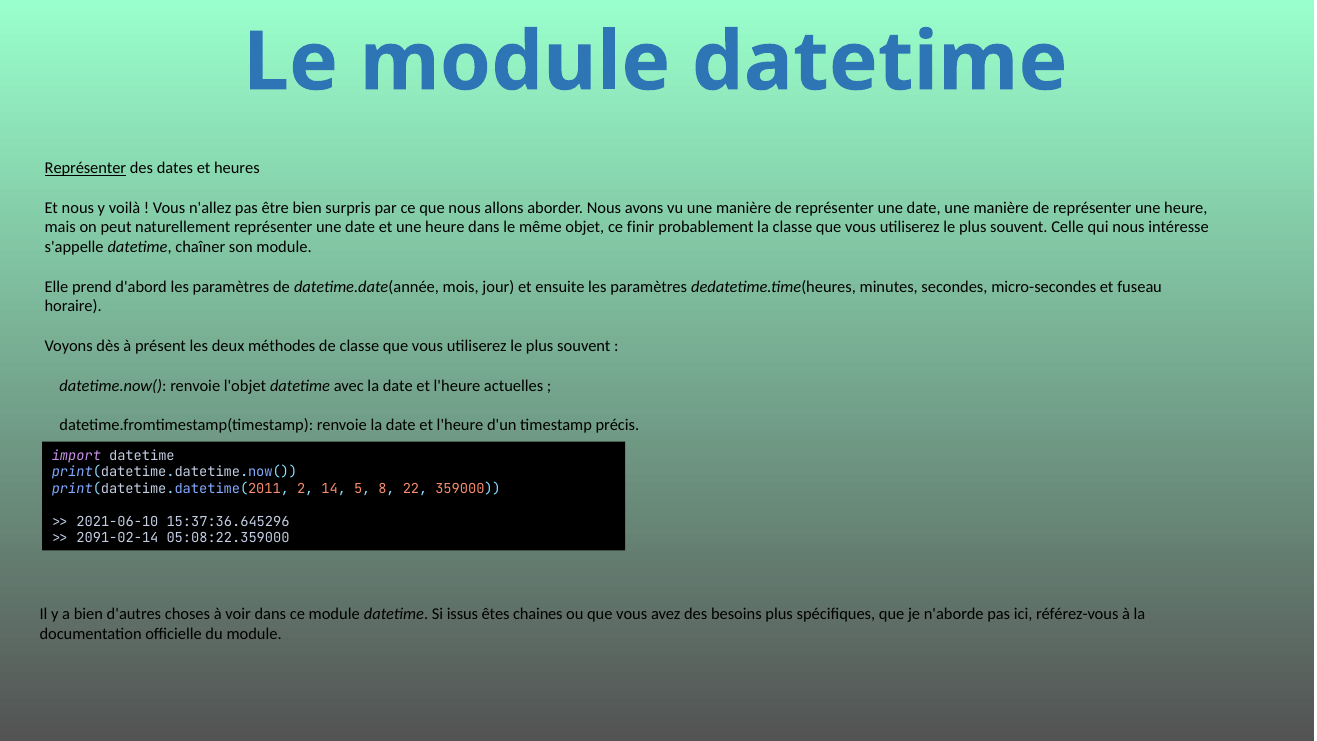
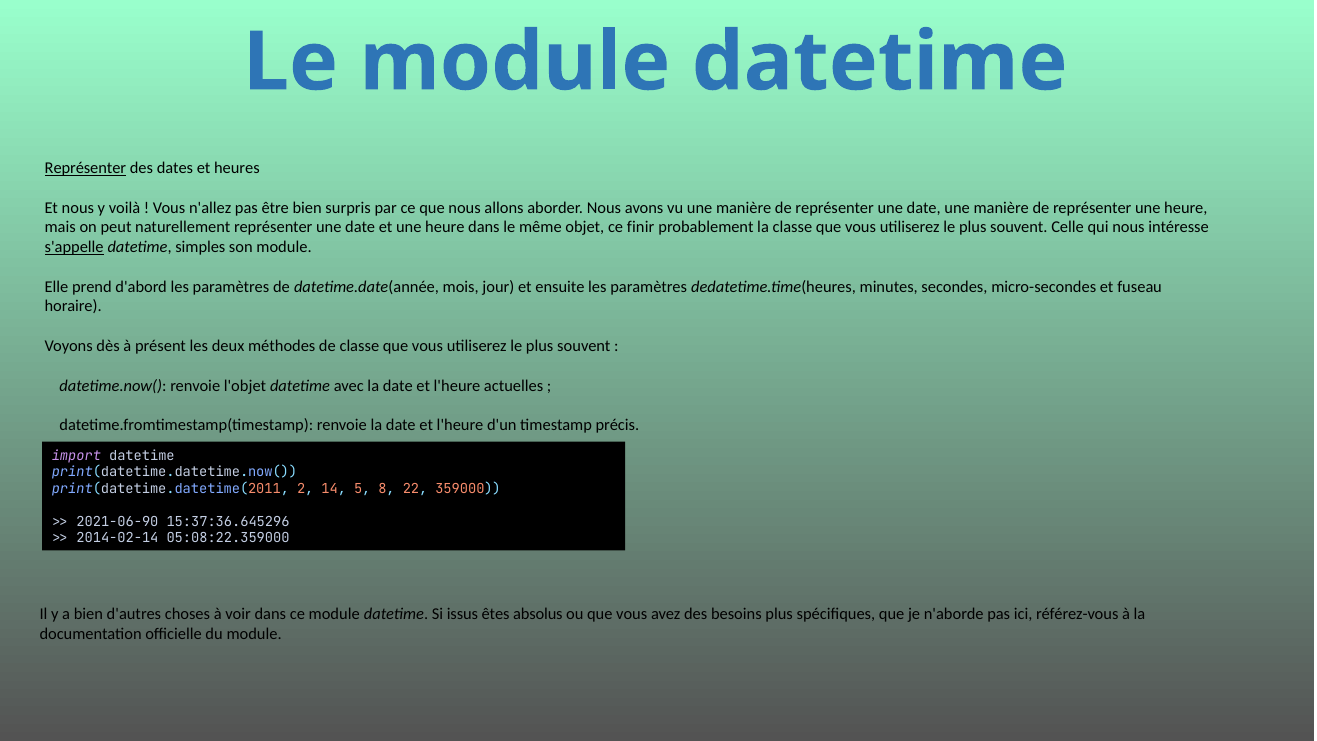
s'appelle underline: none -> present
chaîner: chaîner -> simples
2021-06-10: 2021-06-10 -> 2021-06-90
2091-02-14: 2091-02-14 -> 2014-02-14
chaines: chaines -> absolus
